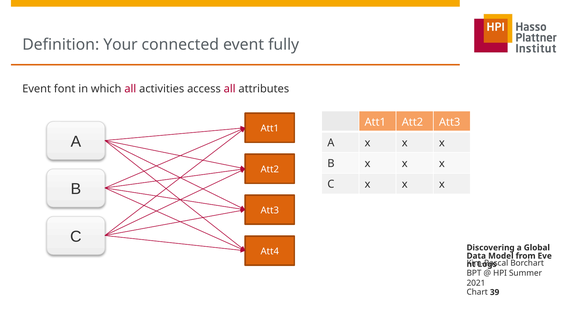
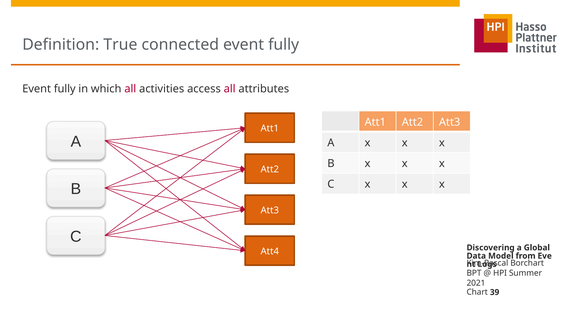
Your: Your -> True
font at (65, 89): font -> fully
